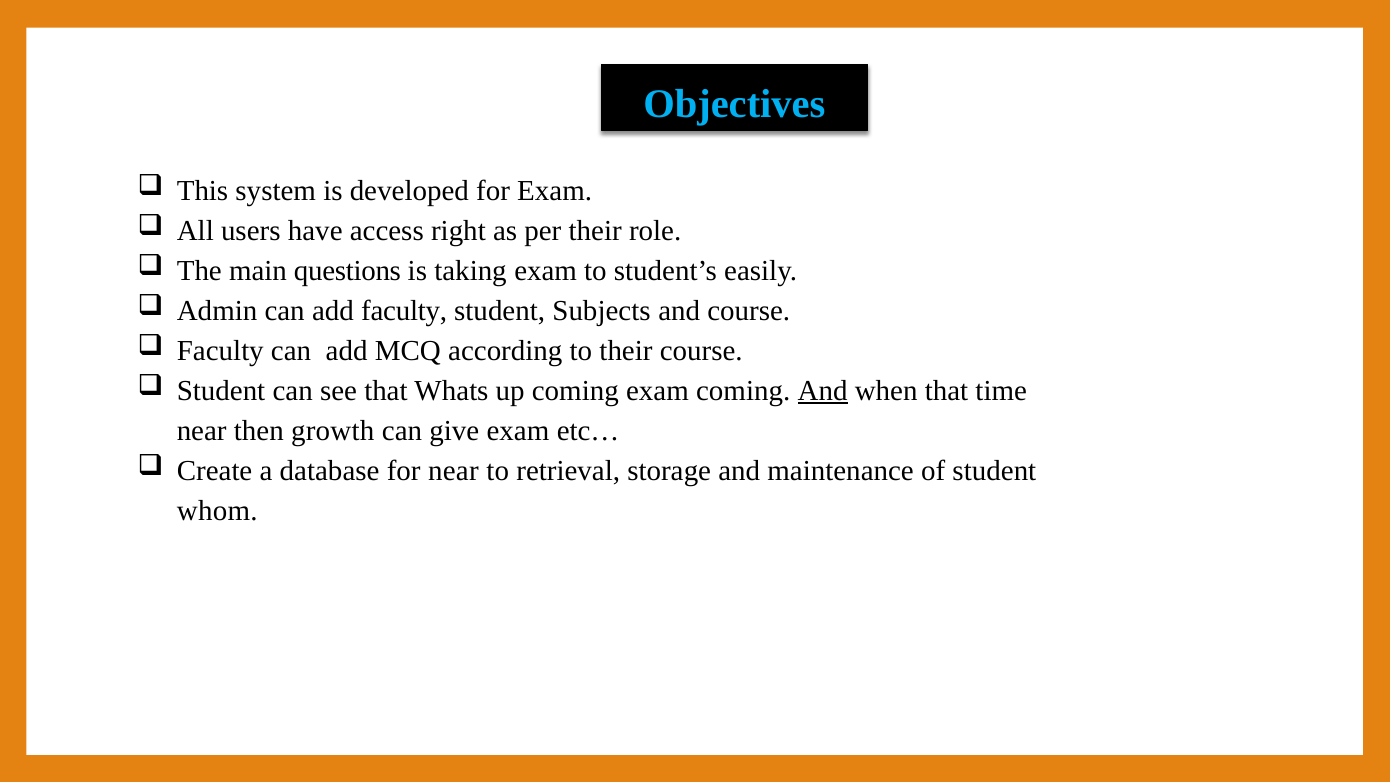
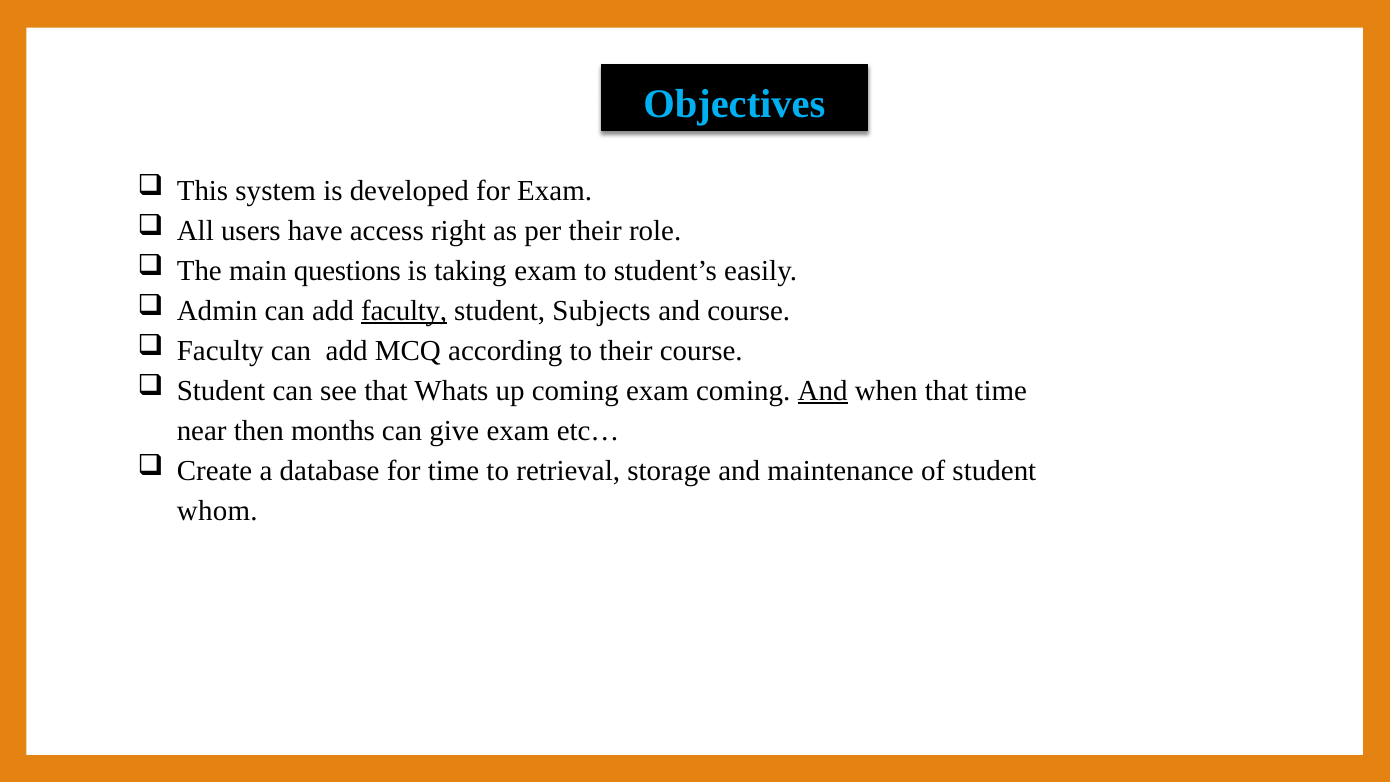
faculty at (404, 311) underline: none -> present
growth: growth -> months
for near: near -> time
